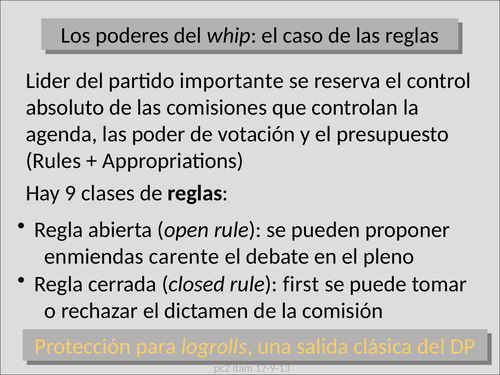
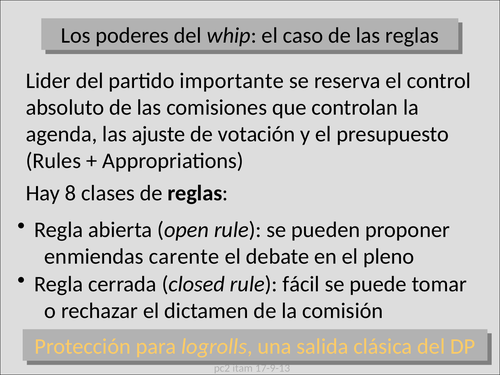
poder: poder -> ajuste
9: 9 -> 8
first: first -> fácil
